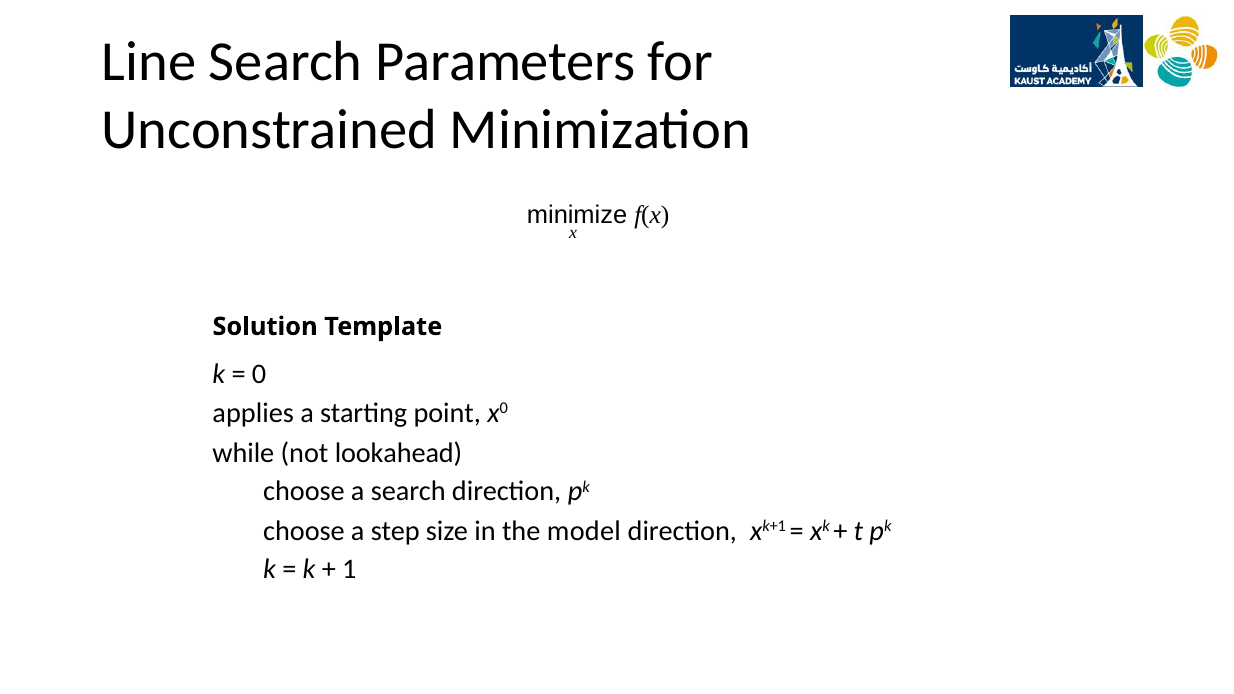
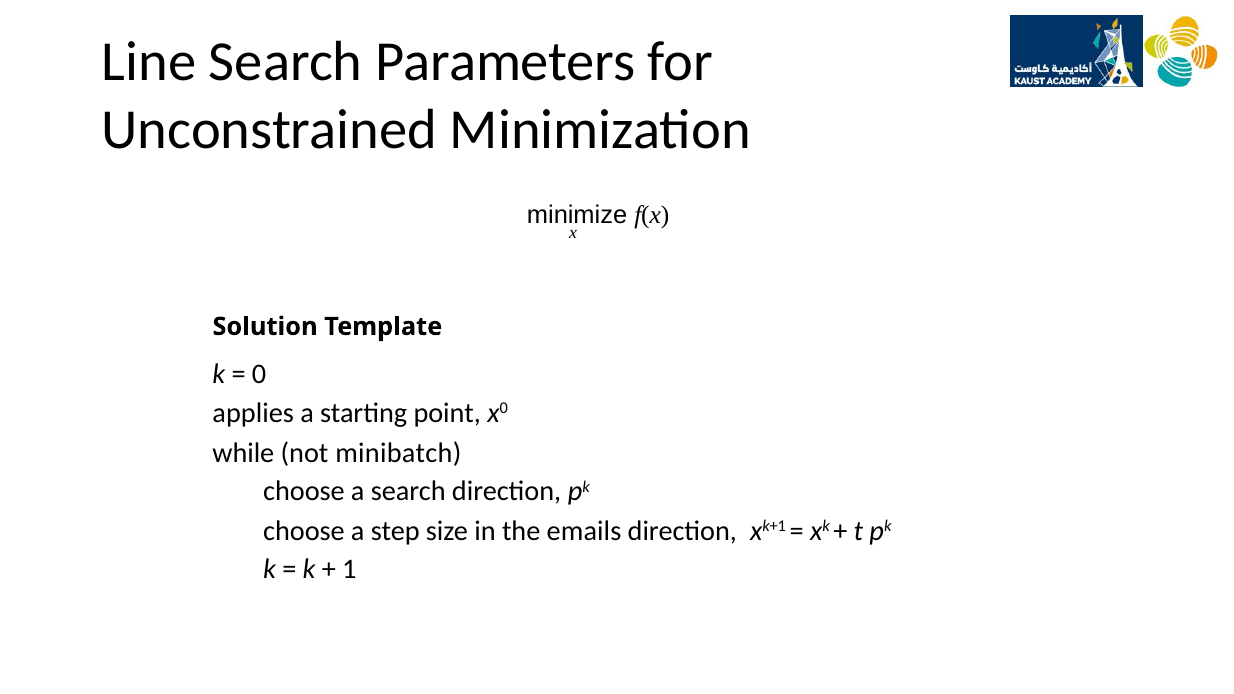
lookahead: lookahead -> minibatch
model: model -> emails
